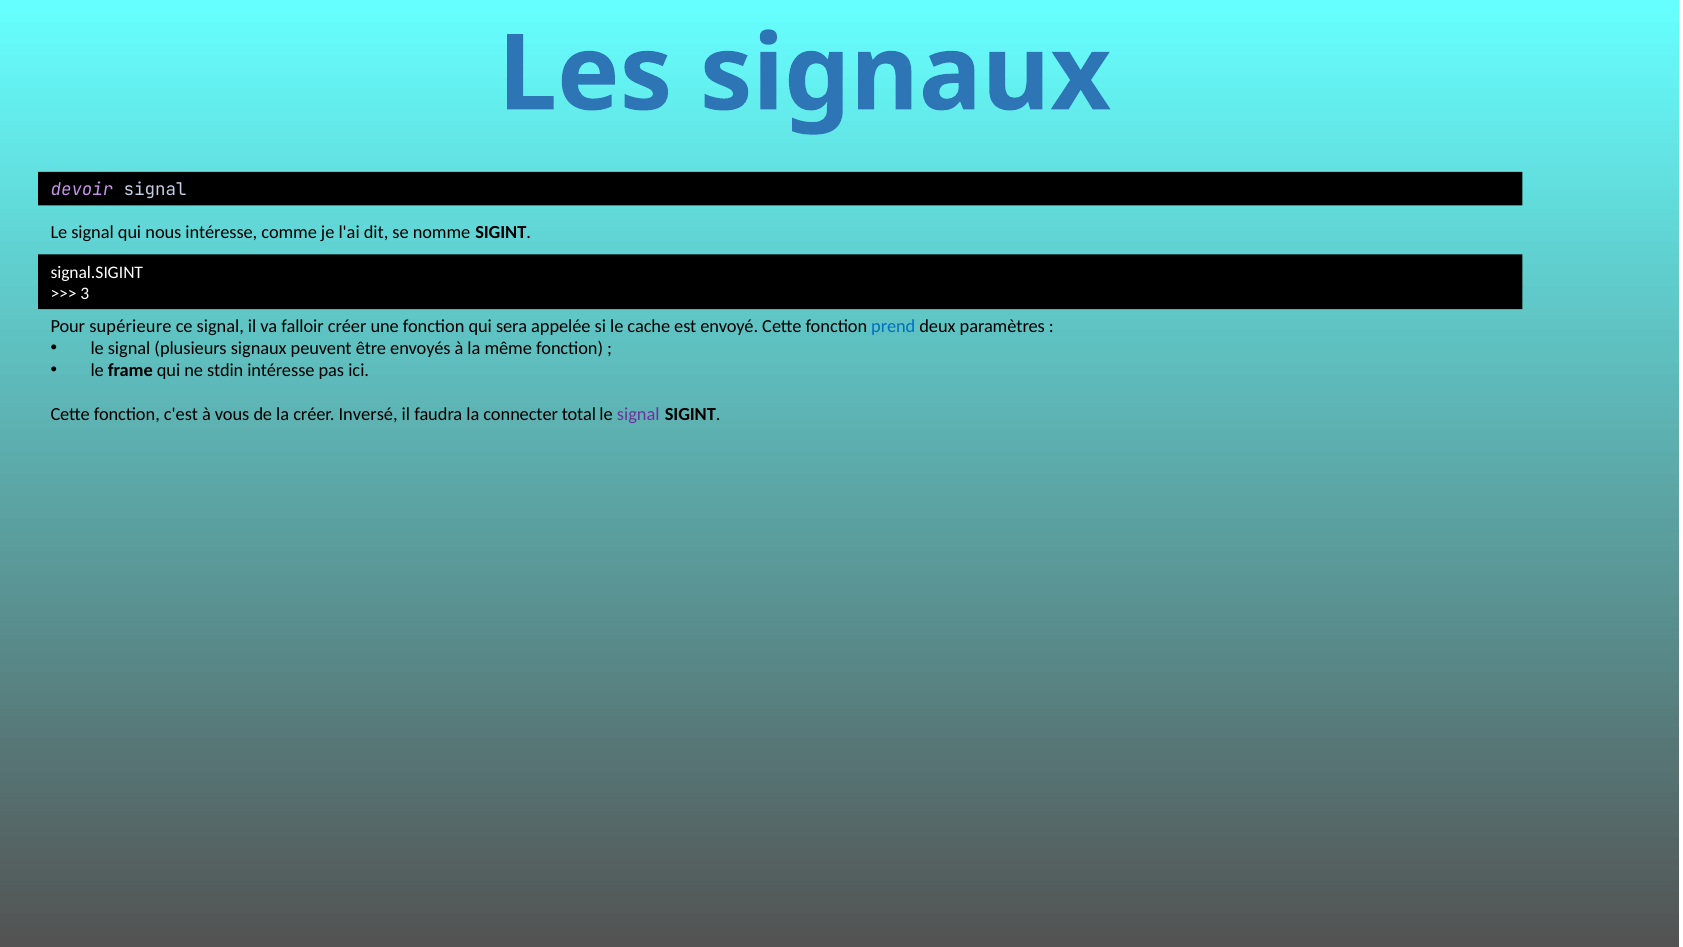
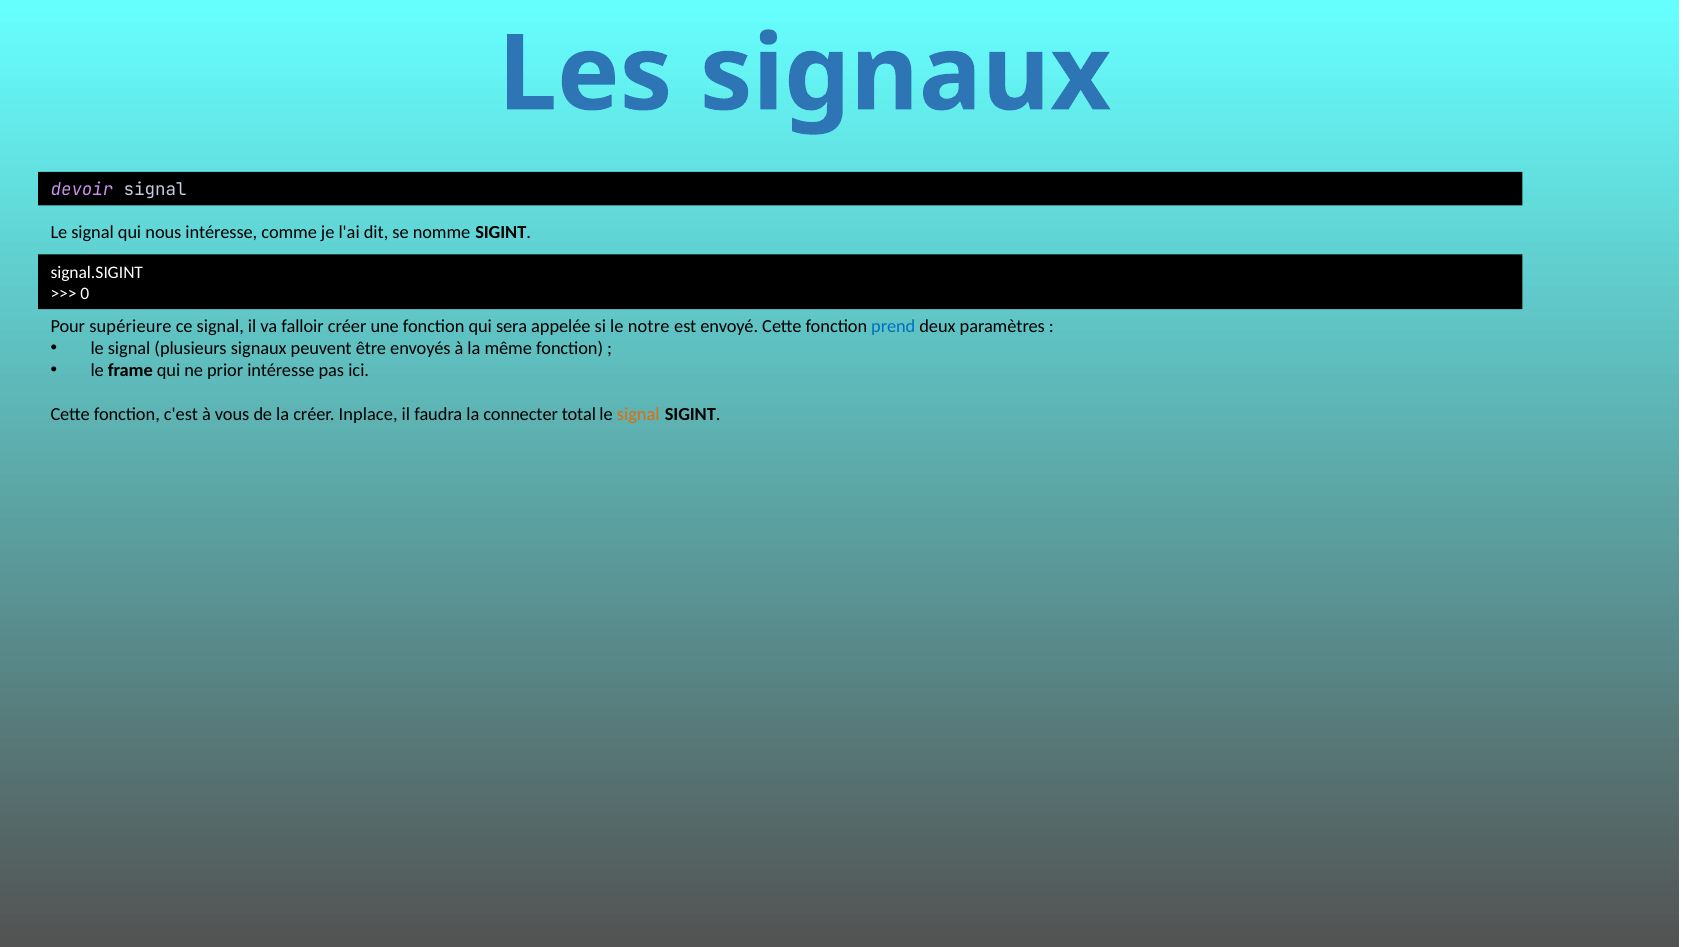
3: 3 -> 0
cache: cache -> notre
stdin: stdin -> prior
Inversé: Inversé -> Inplace
signal at (638, 414) colour: purple -> orange
